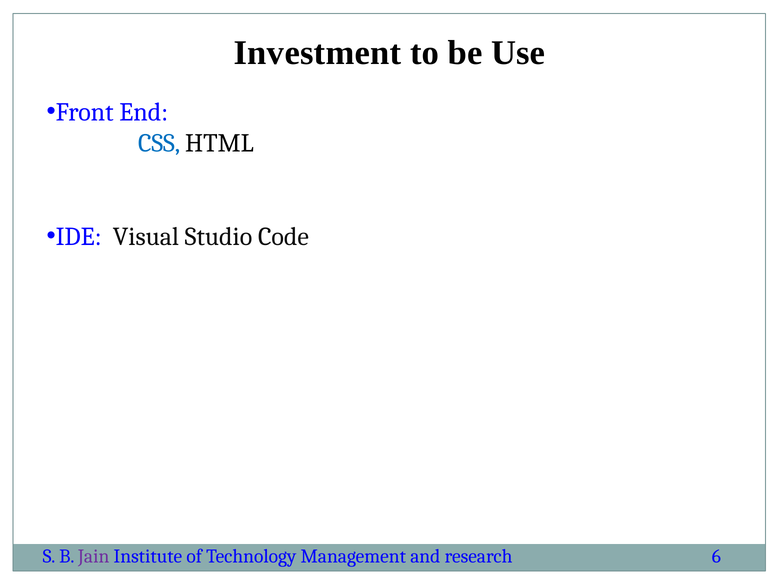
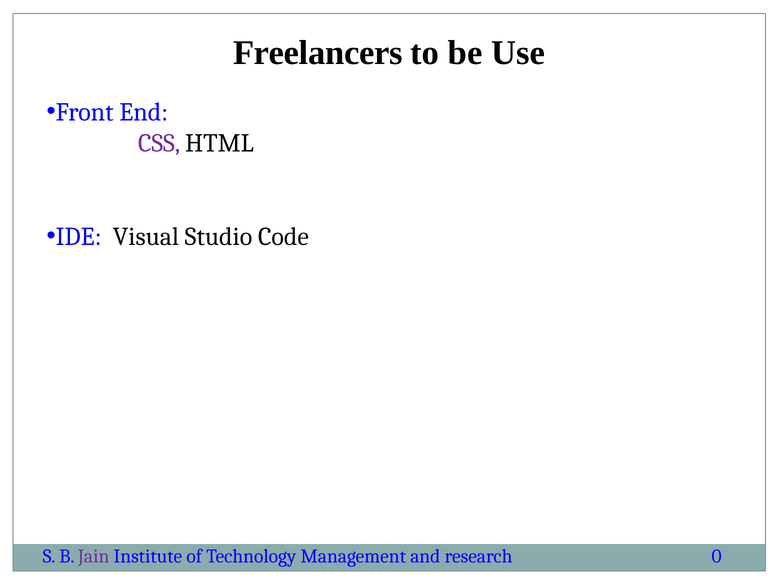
Investment: Investment -> Freelancers
CSS colour: blue -> purple
6: 6 -> 0
